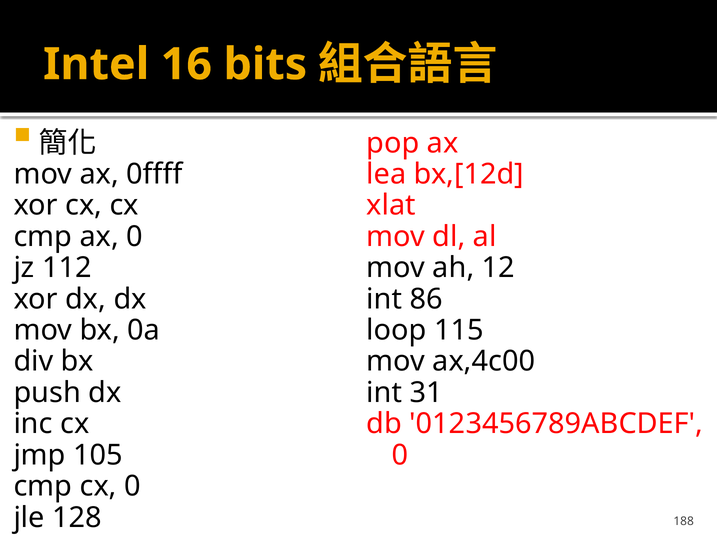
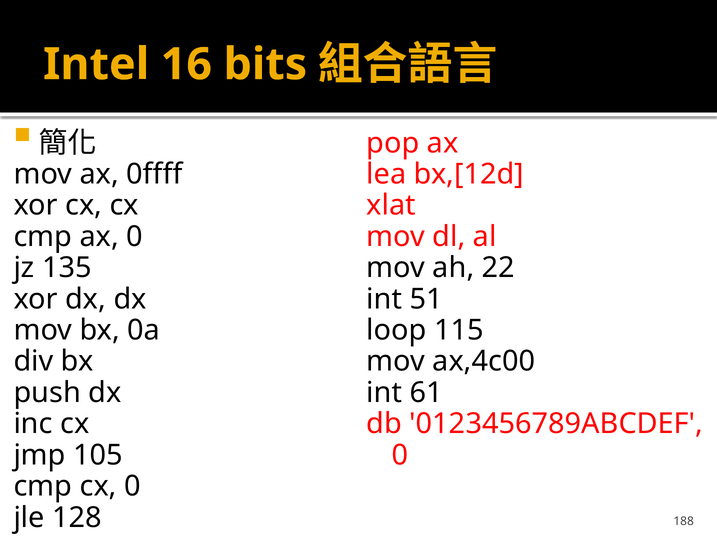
112: 112 -> 135
12: 12 -> 22
86: 86 -> 51
31: 31 -> 61
